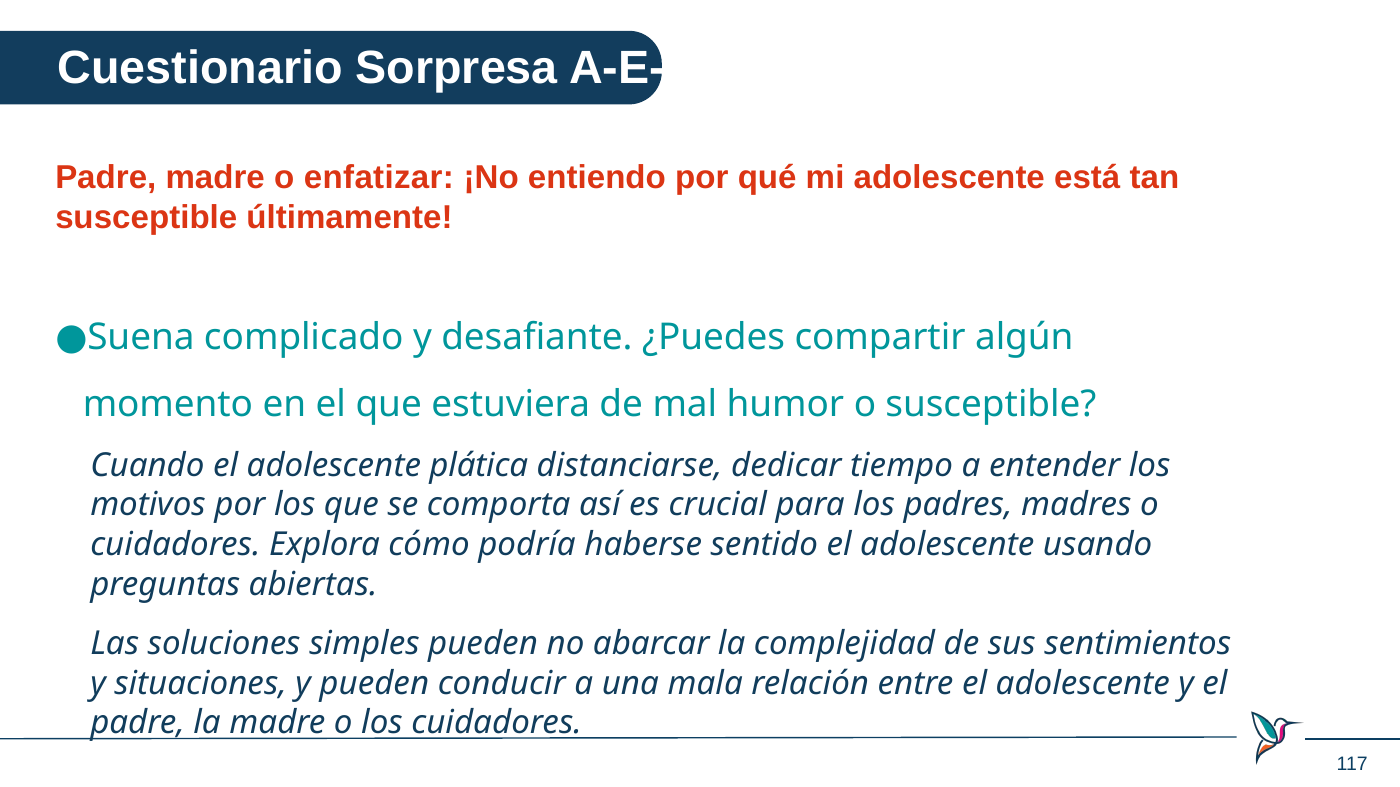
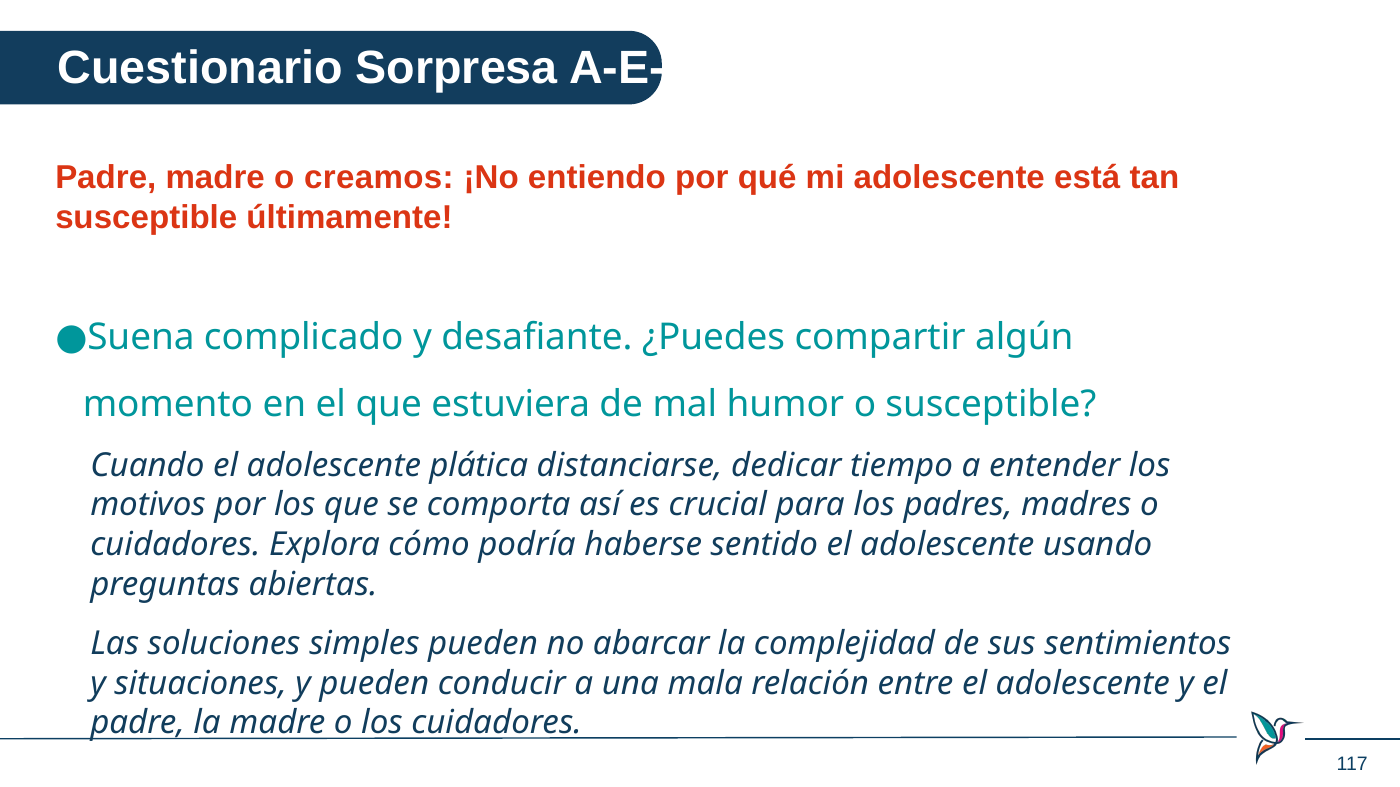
enfatizar: enfatizar -> creamos
